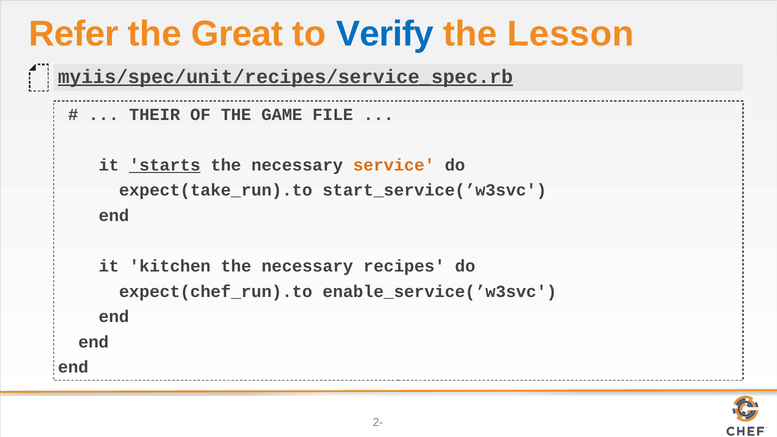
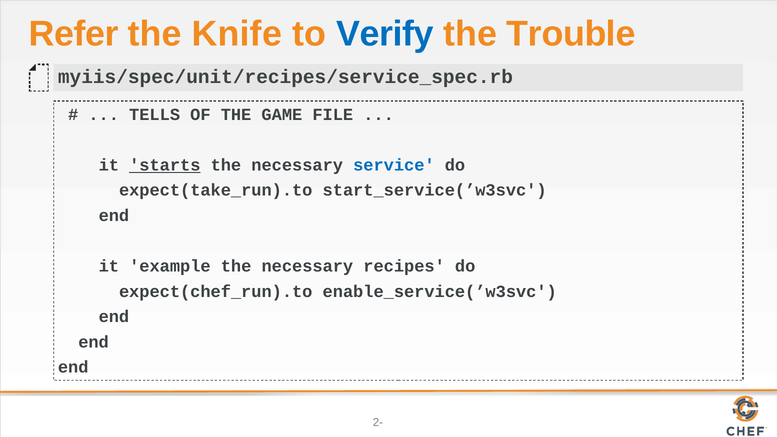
Great: Great -> Knife
Lesson: Lesson -> Trouble
myiis/spec/unit/recipes/service_spec.rb underline: present -> none
THEIR: THEIR -> TELLS
service colour: orange -> blue
kitchen: kitchen -> example
